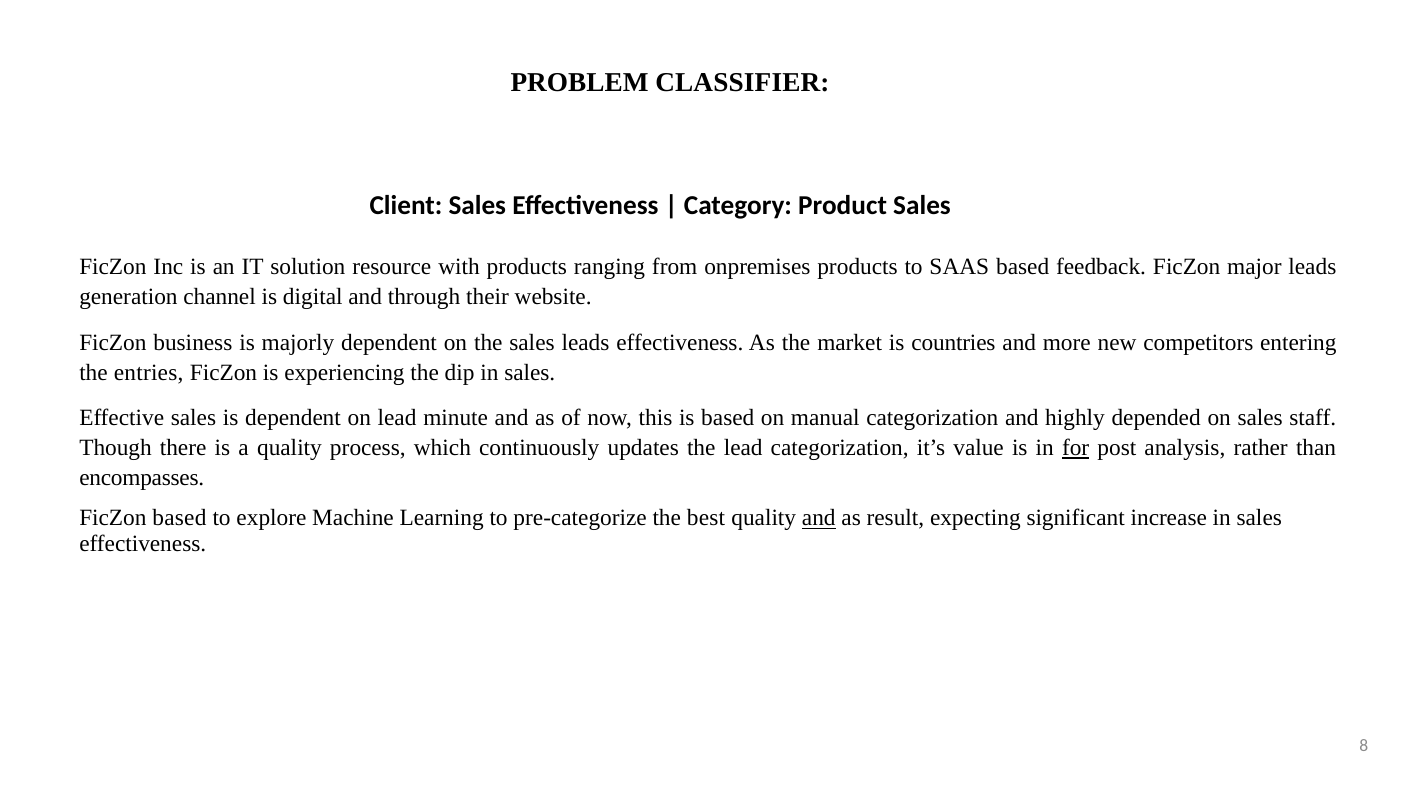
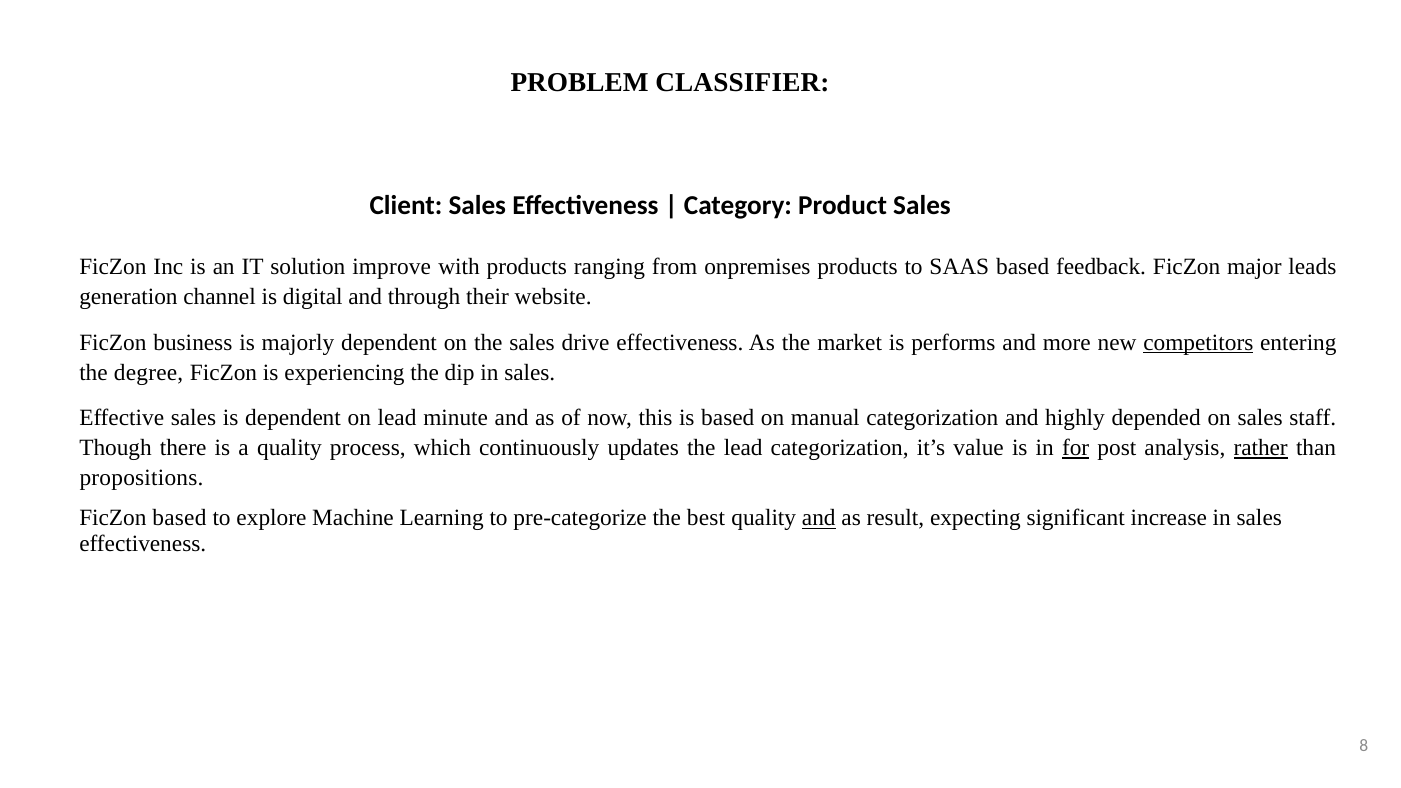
resource: resource -> improve
sales leads: leads -> drive
countries: countries -> performs
competitors underline: none -> present
entries: entries -> degree
rather underline: none -> present
encompasses: encompasses -> propositions
